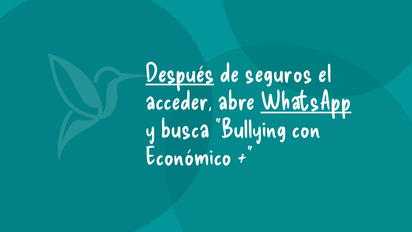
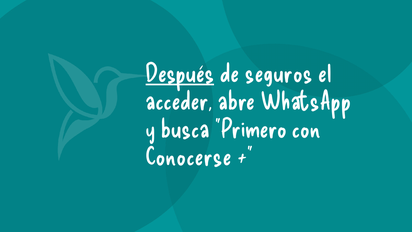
WhatsApp underline: present -> none
Bullying: Bullying -> Primero
Económico: Económico -> Conocerse
